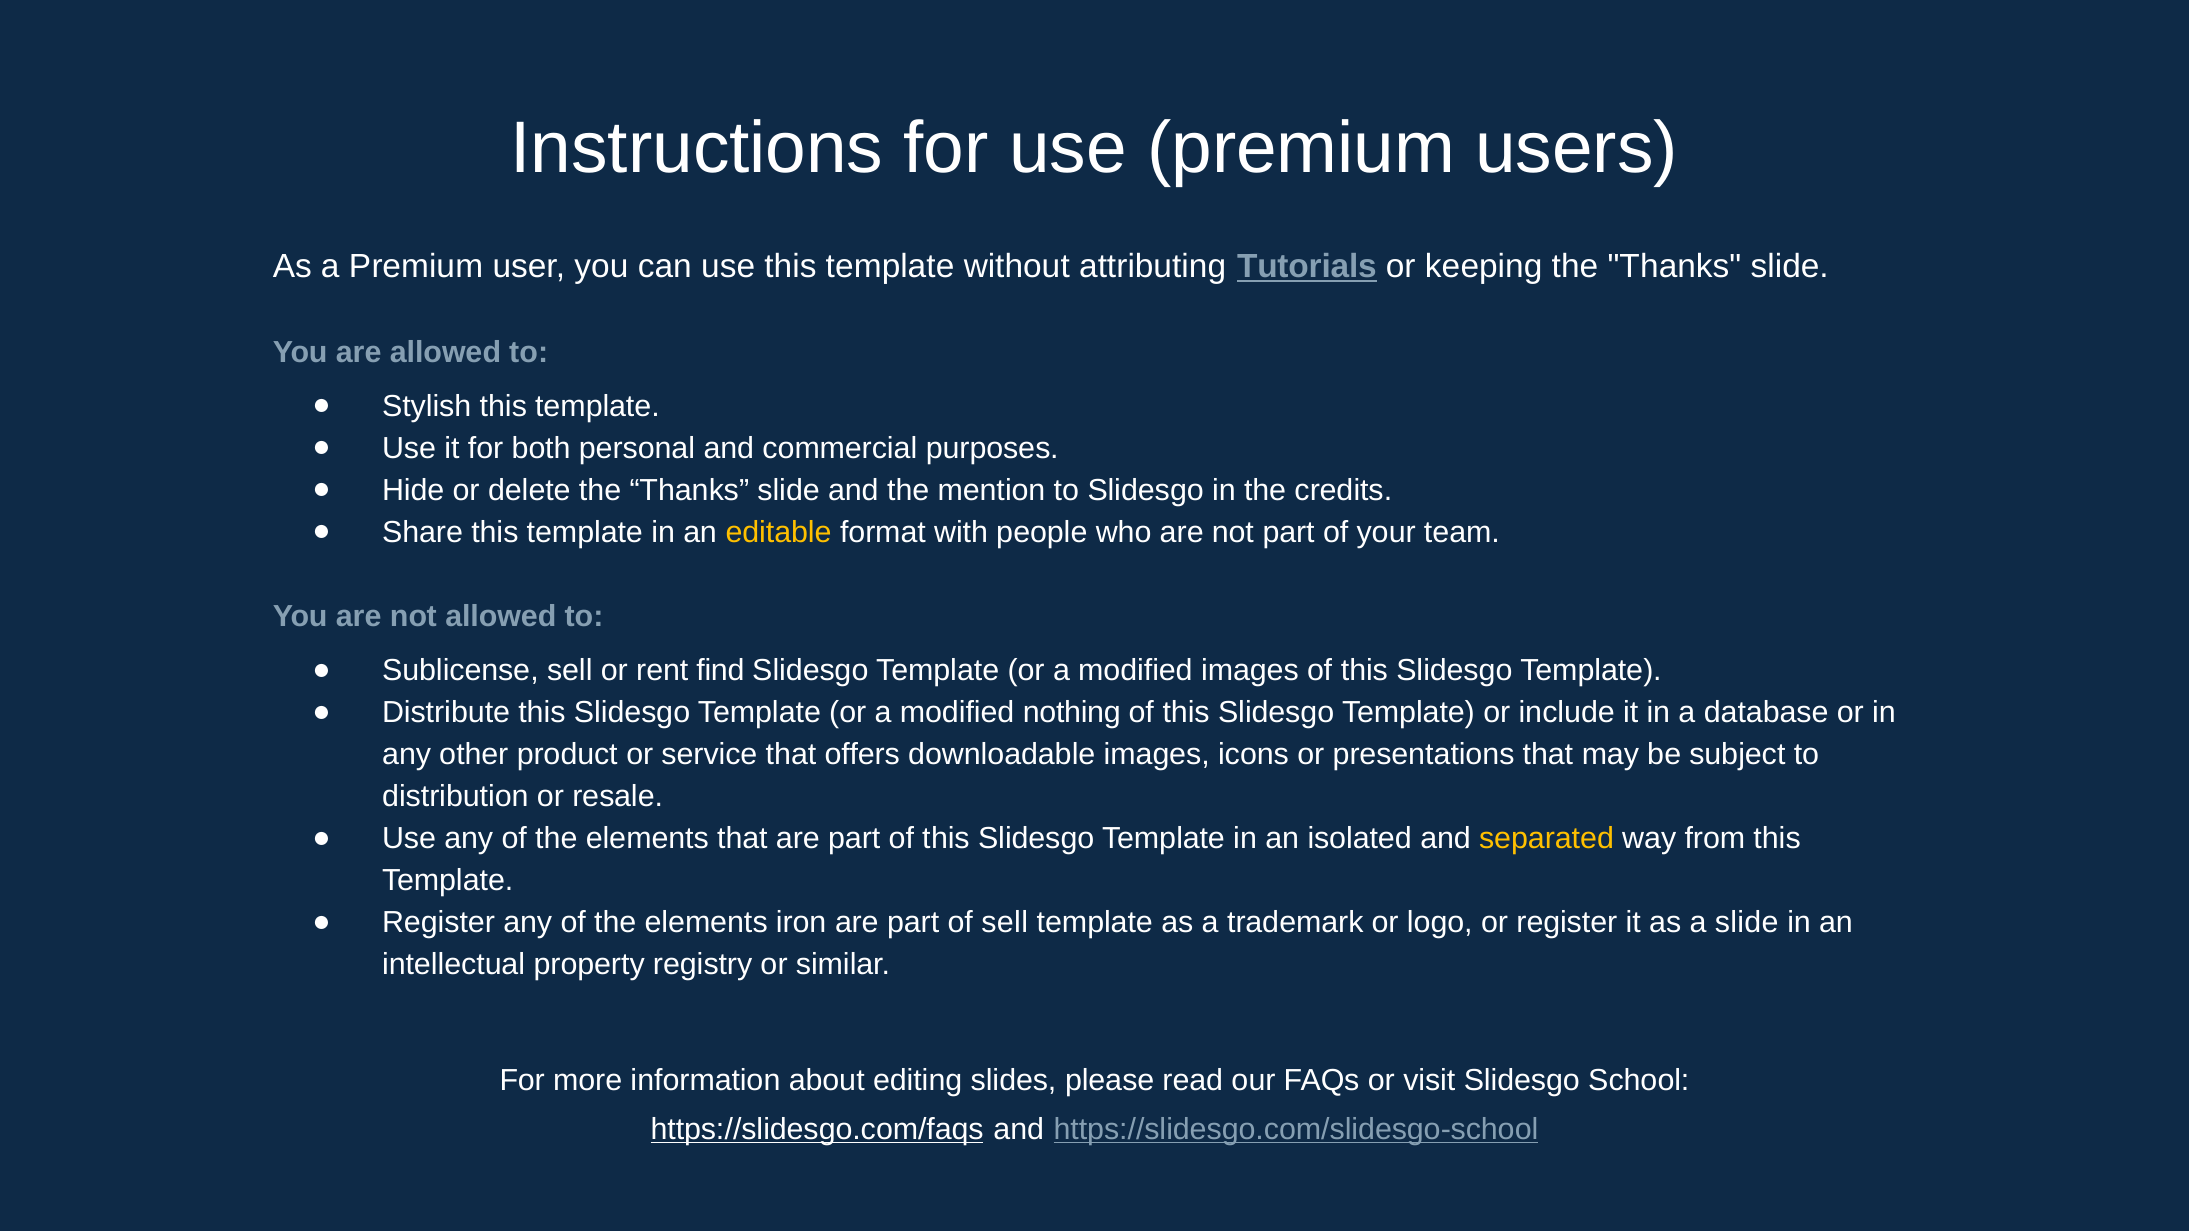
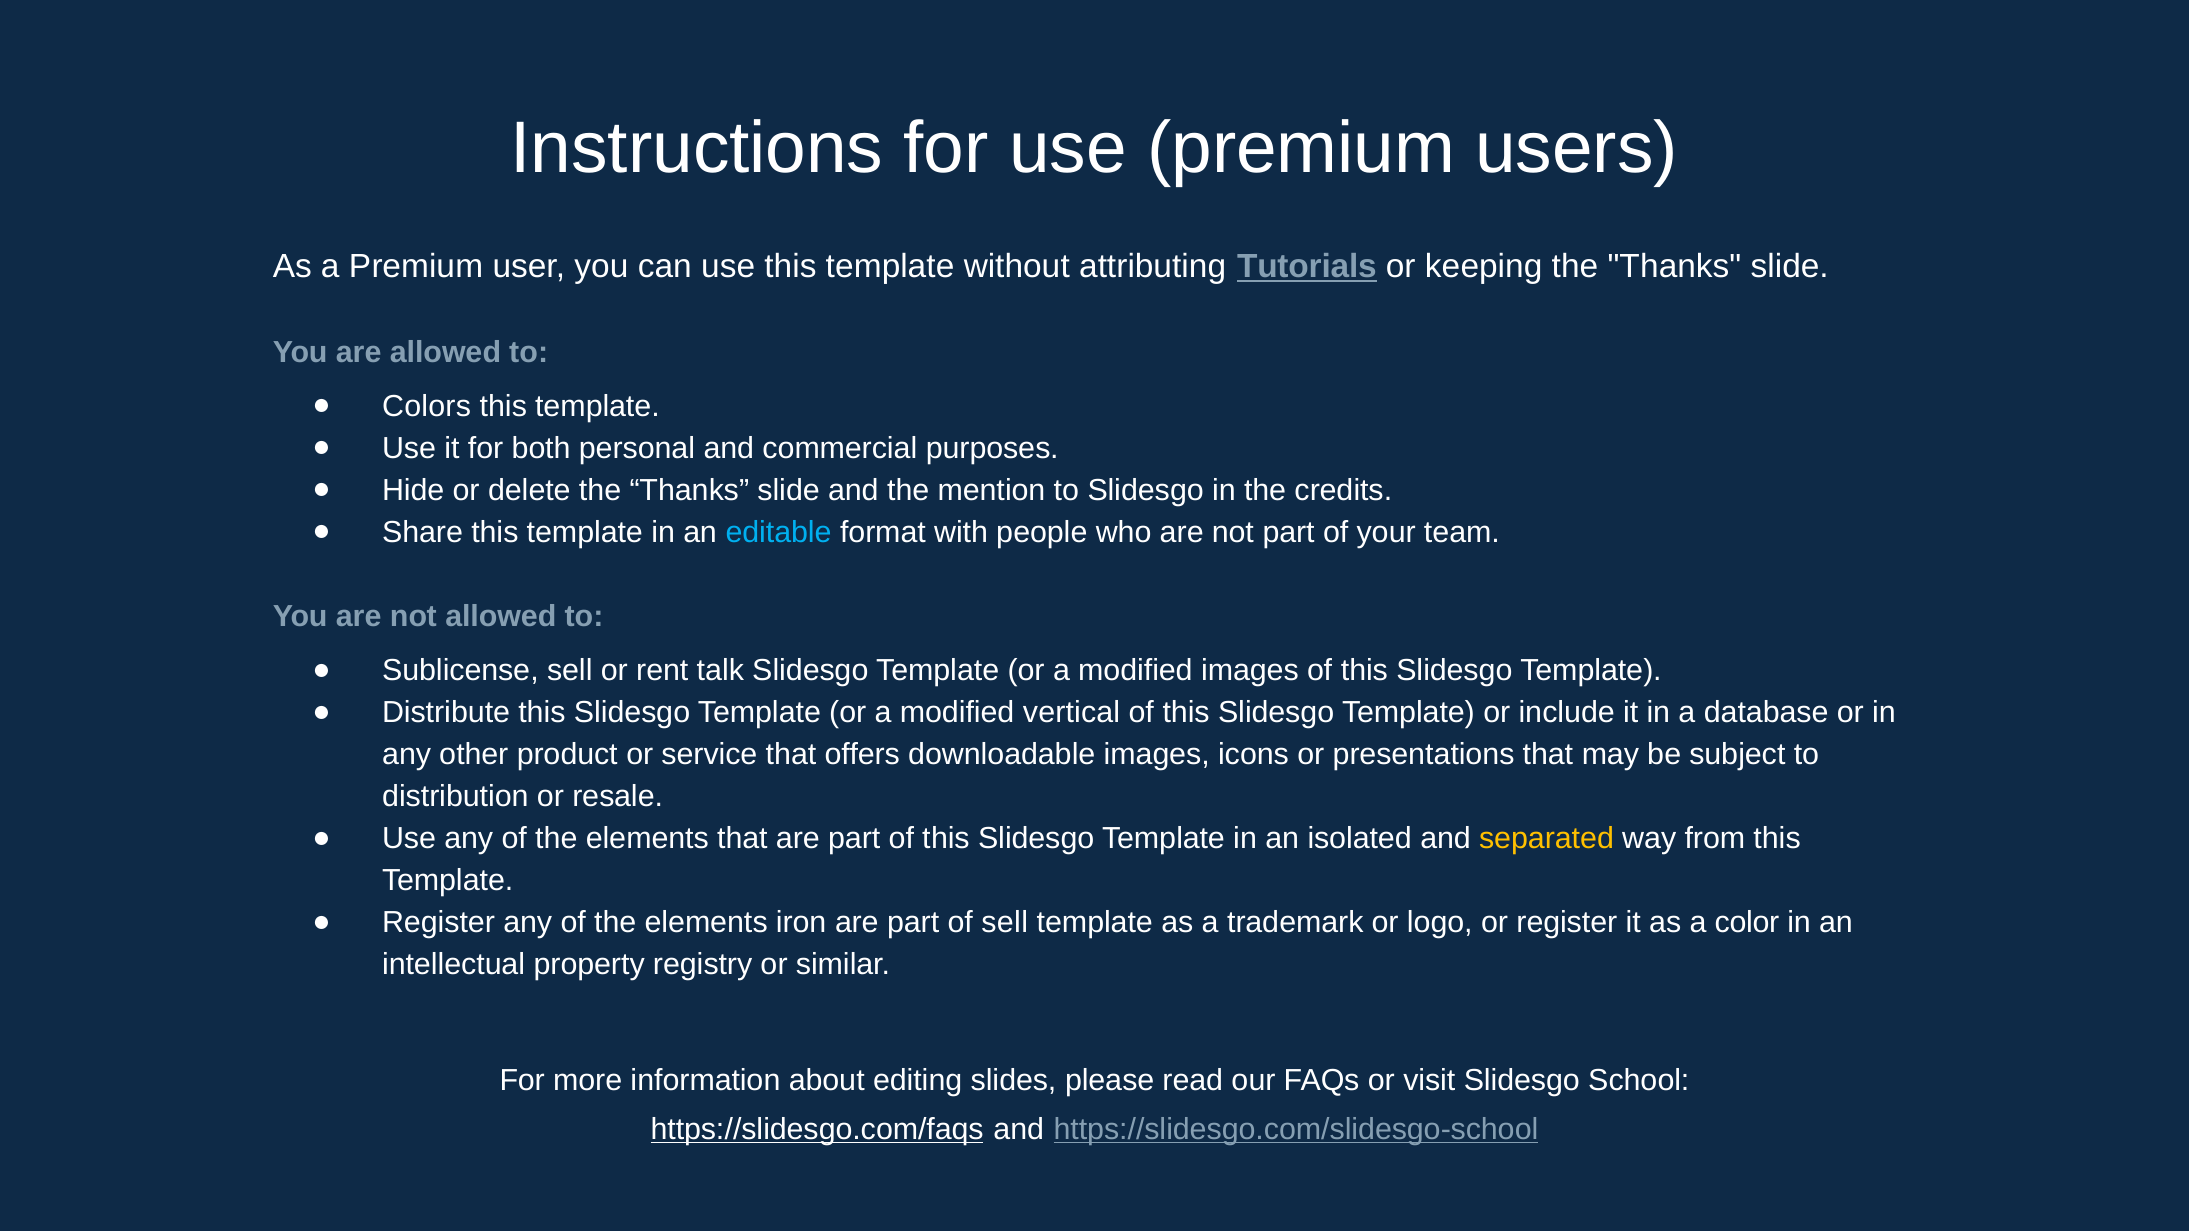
Stylish: Stylish -> Colors
editable colour: yellow -> light blue
find: find -> talk
nothing: nothing -> vertical
a slide: slide -> color
